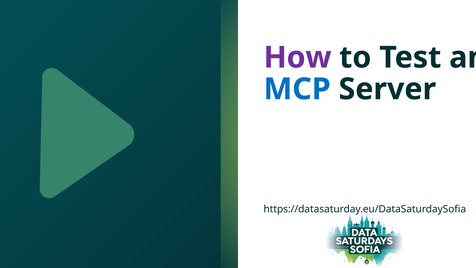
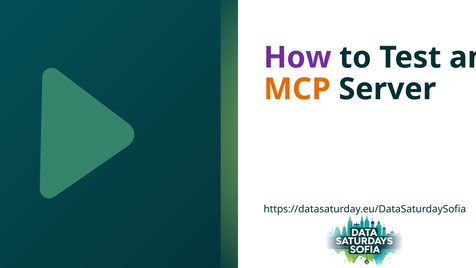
MCP colour: blue -> orange
